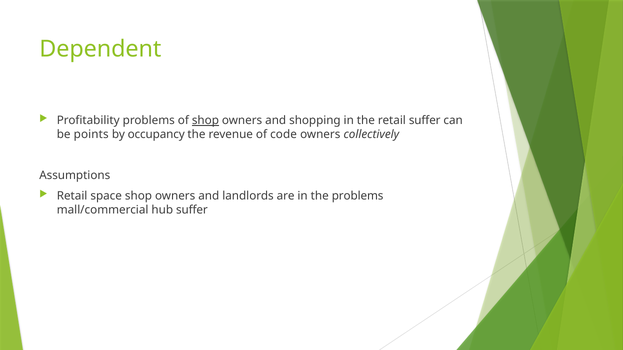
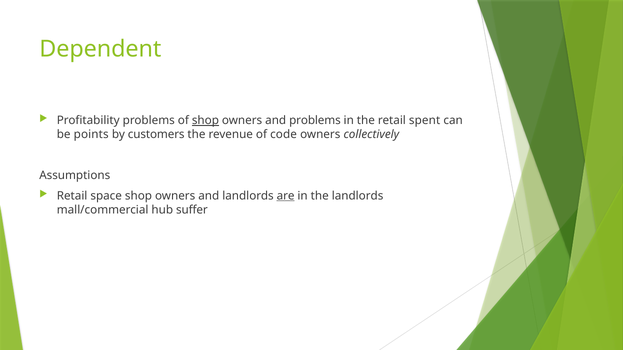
and shopping: shopping -> problems
retail suffer: suffer -> spent
occupancy: occupancy -> customers
are underline: none -> present
the problems: problems -> landlords
